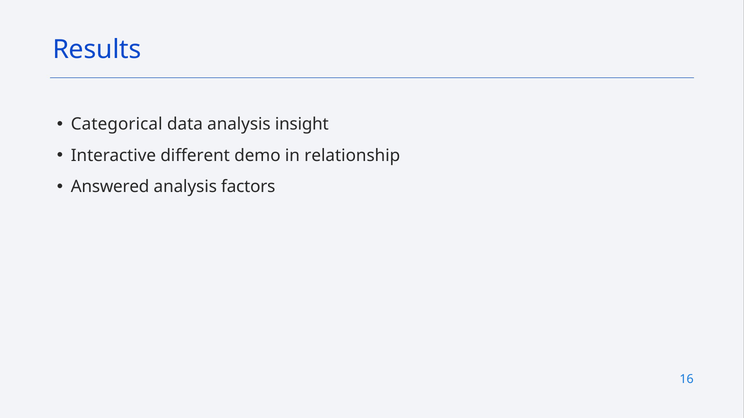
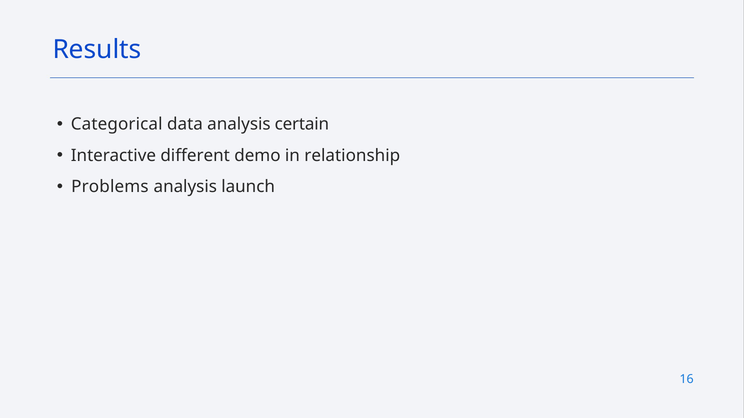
insight: insight -> certain
Answered: Answered -> Problems
factors: factors -> launch
